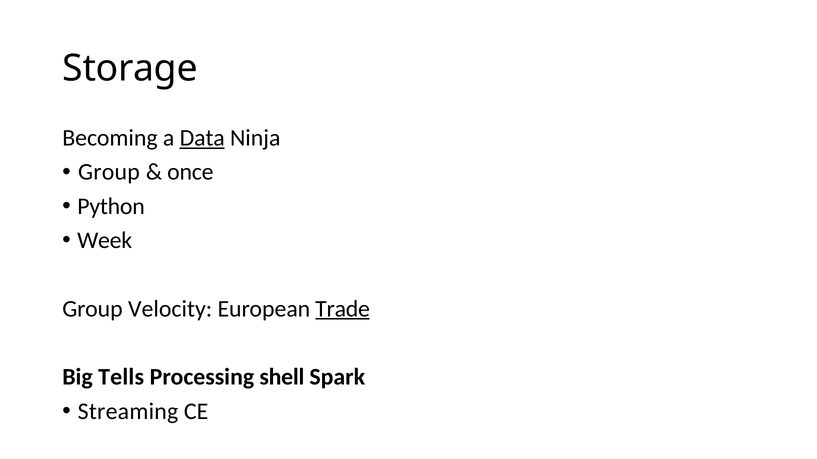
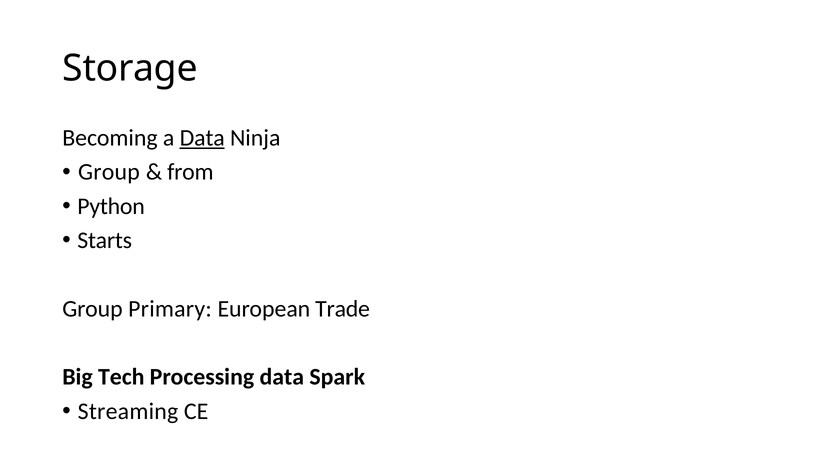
once: once -> from
Week: Week -> Starts
Velocity: Velocity -> Primary
Trade underline: present -> none
Tells: Tells -> Tech
Processing shell: shell -> data
